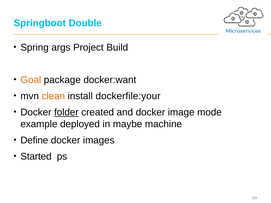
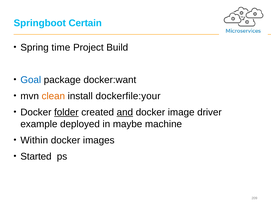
Double: Double -> Certain
args: args -> time
Goal colour: orange -> blue
and underline: none -> present
mode: mode -> driver
Define: Define -> Within
